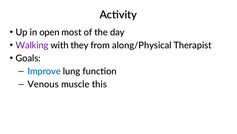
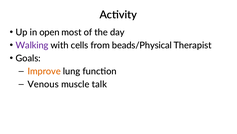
they: they -> cells
along/Physical: along/Physical -> beads/Physical
Improve colour: blue -> orange
this: this -> talk
